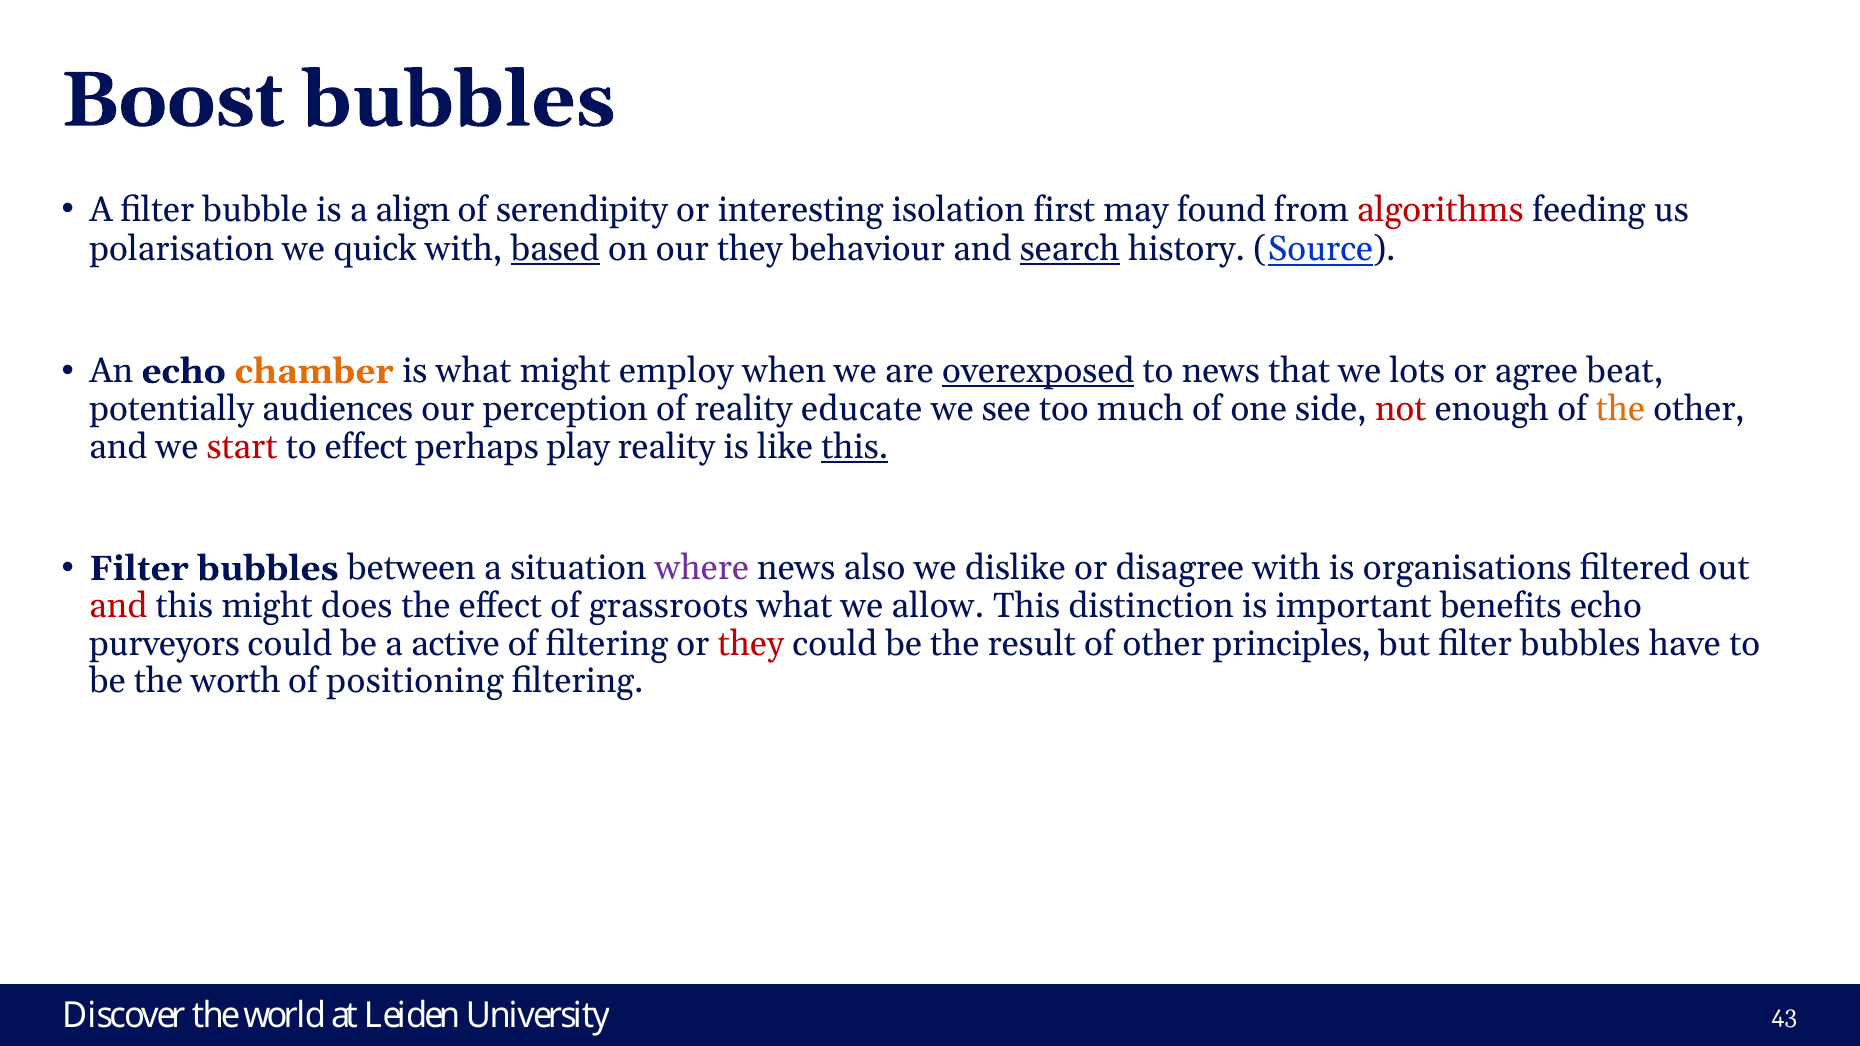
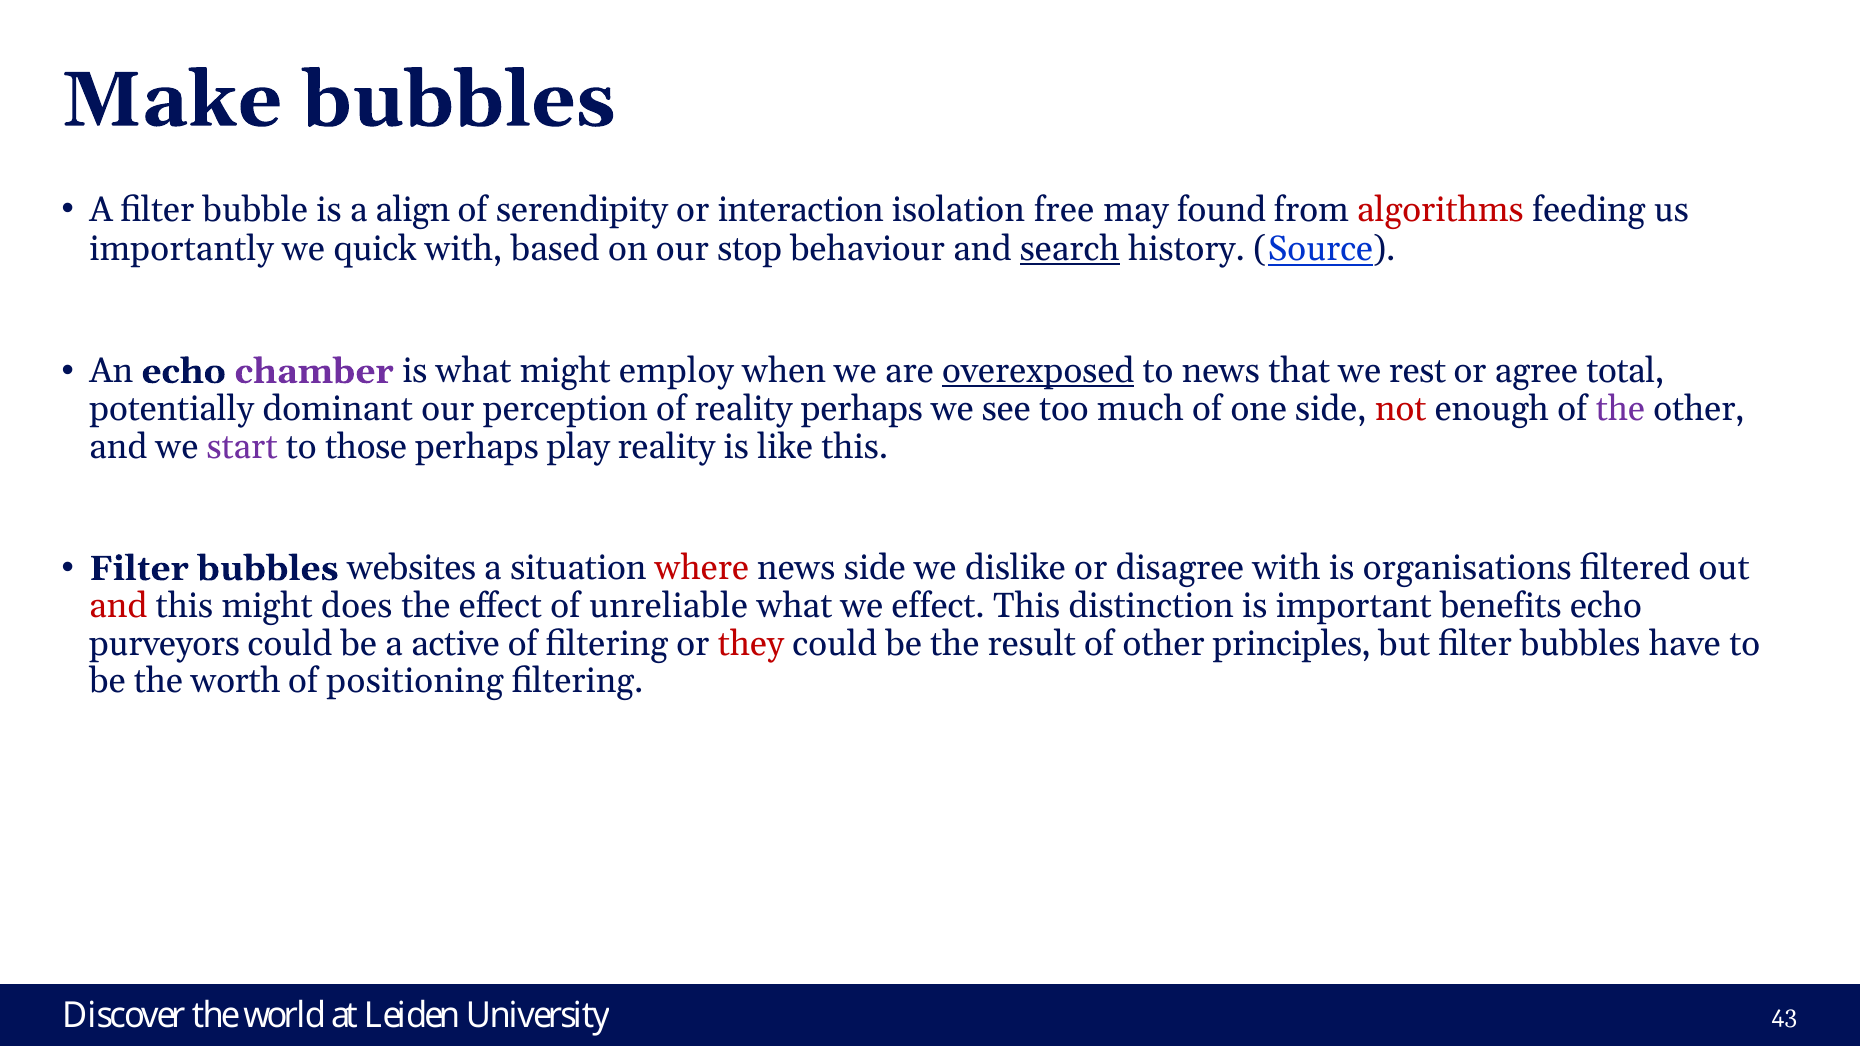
Boost: Boost -> Make
interesting: interesting -> interaction
first: first -> free
polarisation: polarisation -> importantly
based underline: present -> none
our they: they -> stop
chamber colour: orange -> purple
lots: lots -> rest
beat: beat -> total
audiences: audiences -> dominant
reality educate: educate -> perhaps
the at (1621, 409) colour: orange -> purple
start colour: red -> purple
to effect: effect -> those
this at (855, 447) underline: present -> none
between: between -> websites
where colour: purple -> red
news also: also -> side
grassroots: grassroots -> unreliable
we allow: allow -> effect
